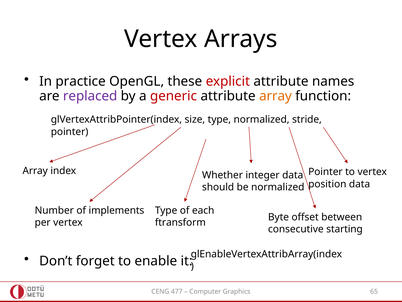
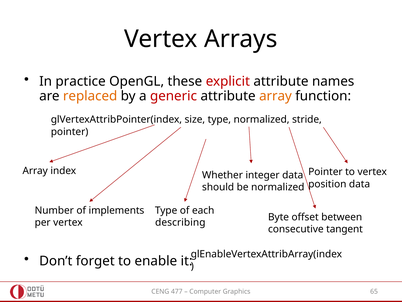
replaced colour: purple -> orange
ftransform: ftransform -> describing
starting: starting -> tangent
